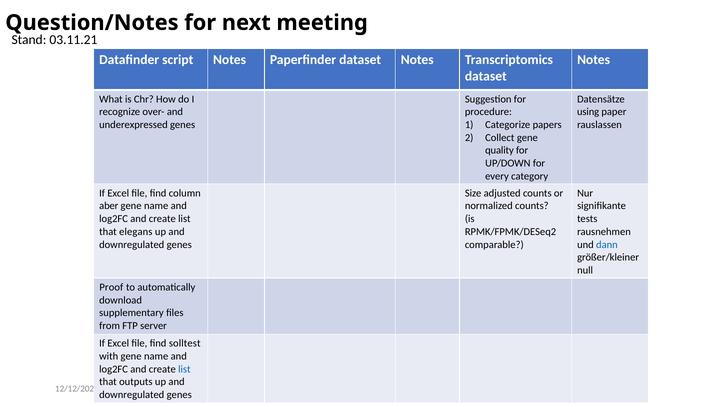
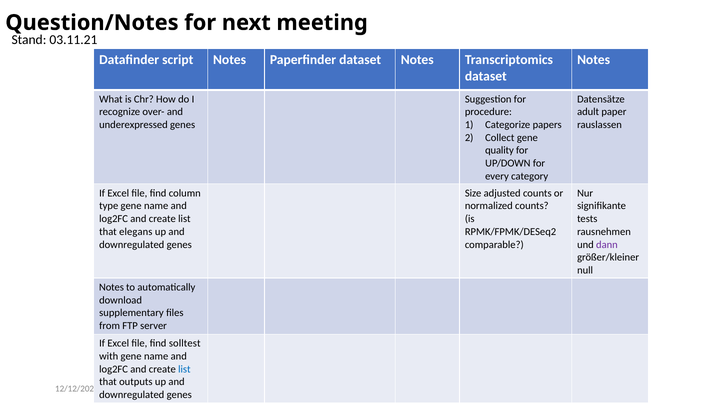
using: using -> adult
aber: aber -> type
dann colour: blue -> purple
Proof at (111, 287): Proof -> Notes
